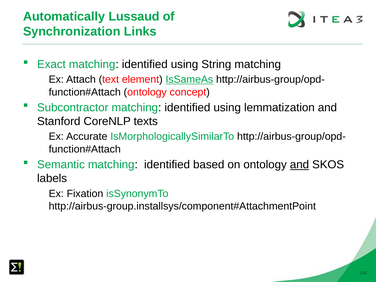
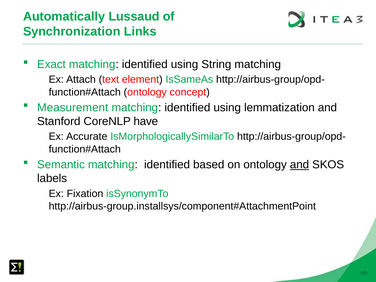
IsSameAs underline: present -> none
Subcontractor: Subcontractor -> Measurement
texts: texts -> have
